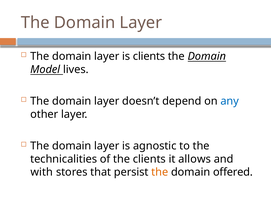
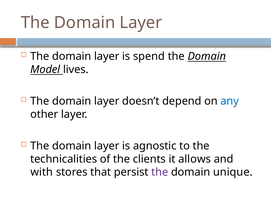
is clients: clients -> spend
the at (160, 172) colour: orange -> purple
offered: offered -> unique
